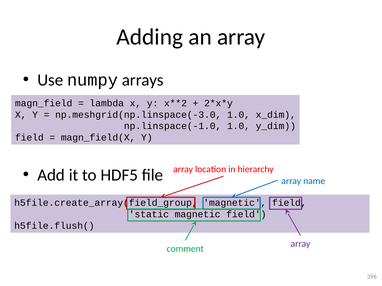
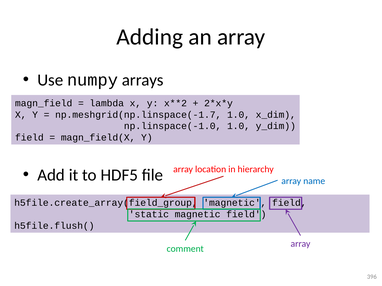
np.meshgrid(np.linspace(-3.0: np.meshgrid(np.linspace(-3.0 -> np.meshgrid(np.linspace(-1.7
